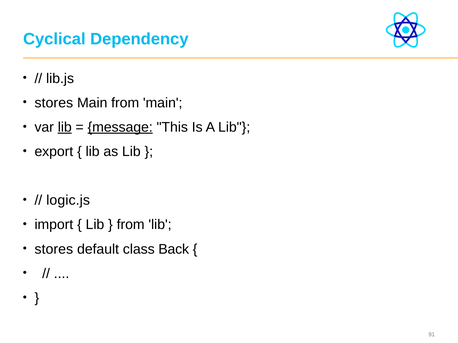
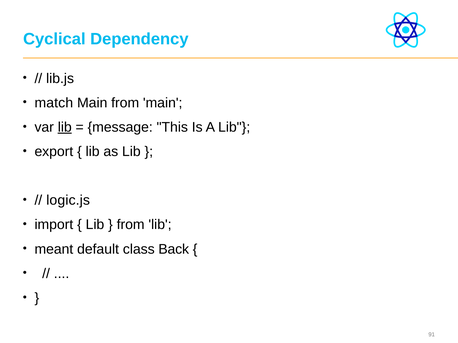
stores at (54, 103): stores -> match
message underline: present -> none
stores at (54, 249): stores -> meant
